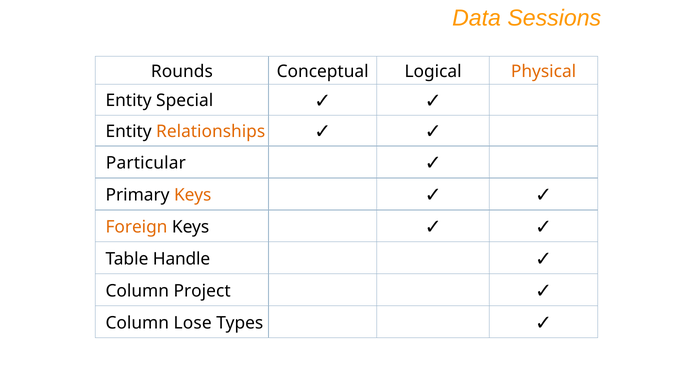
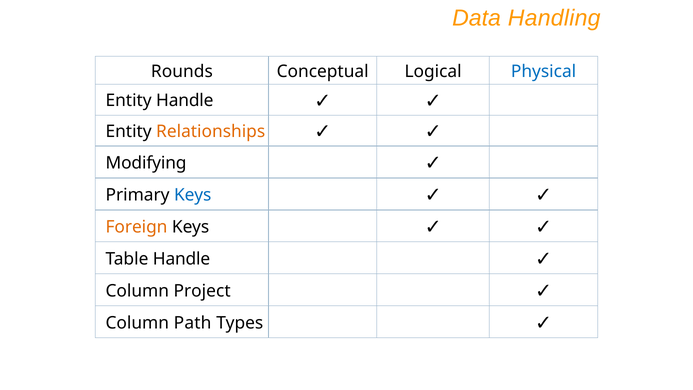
Sessions: Sessions -> Handling
Physical colour: orange -> blue
Entity Special: Special -> Handle
Particular: Particular -> Modifying
Keys at (193, 195) colour: orange -> blue
Lose: Lose -> Path
